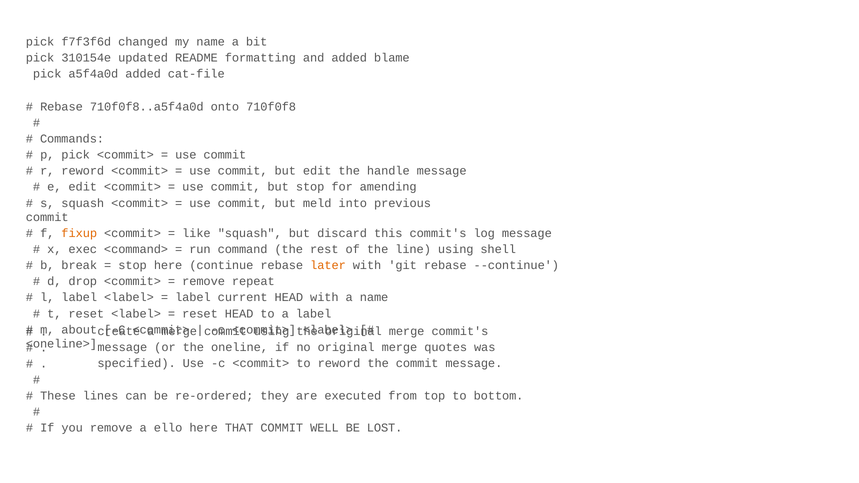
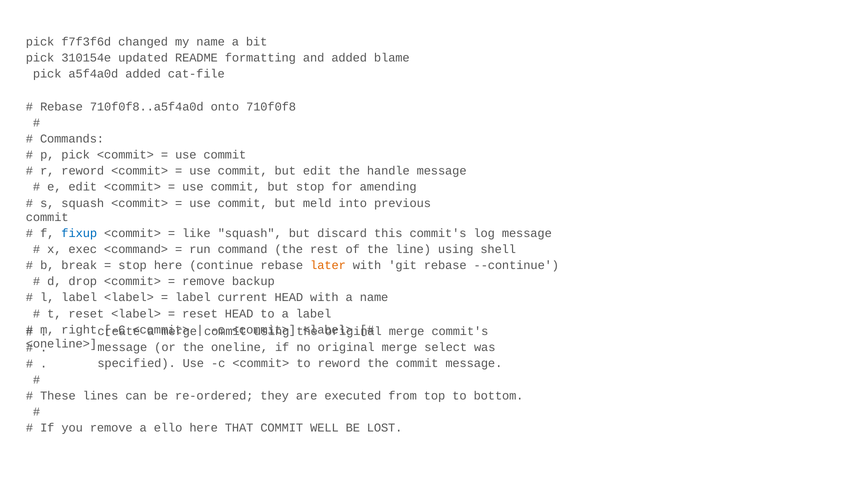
fixup colour: orange -> blue
repeat: repeat -> backup
about: about -> right
quotes: quotes -> select
